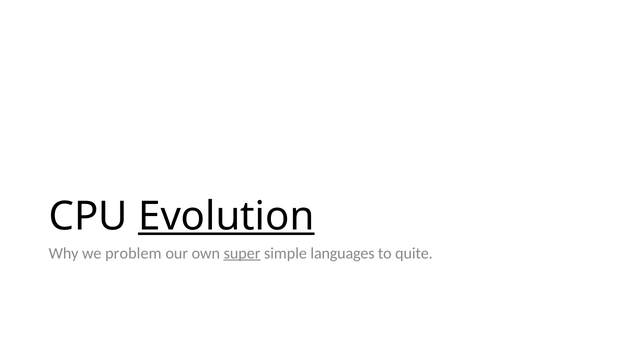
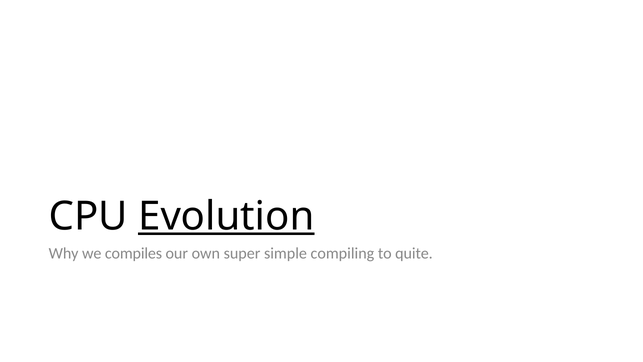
problem: problem -> compiles
super underline: present -> none
languages: languages -> compiling
